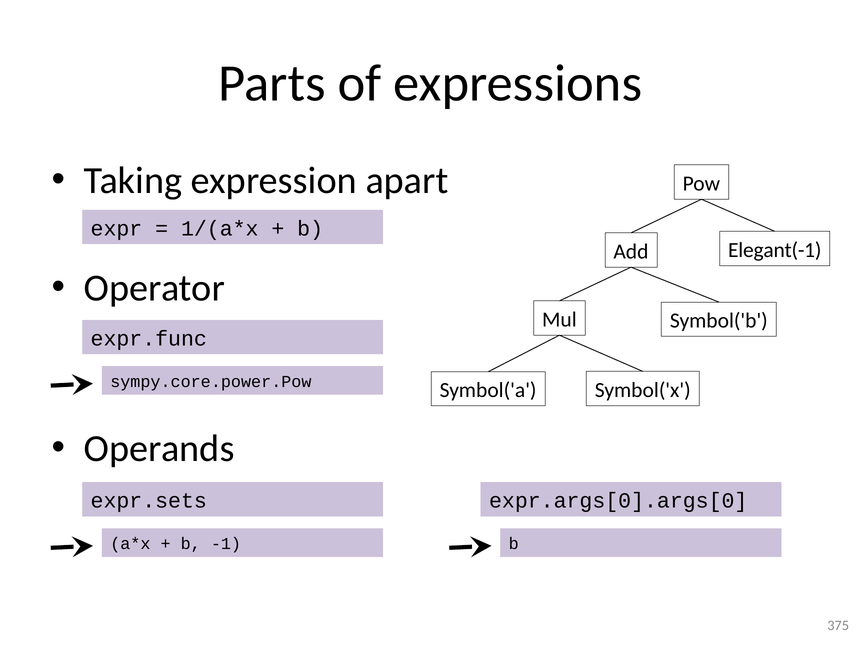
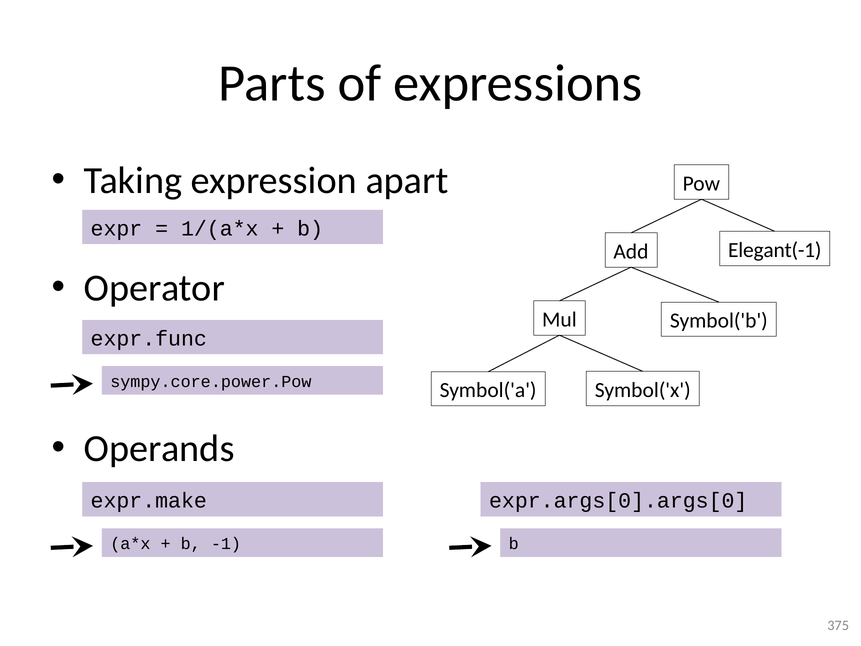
expr.sets: expr.sets -> expr.make
